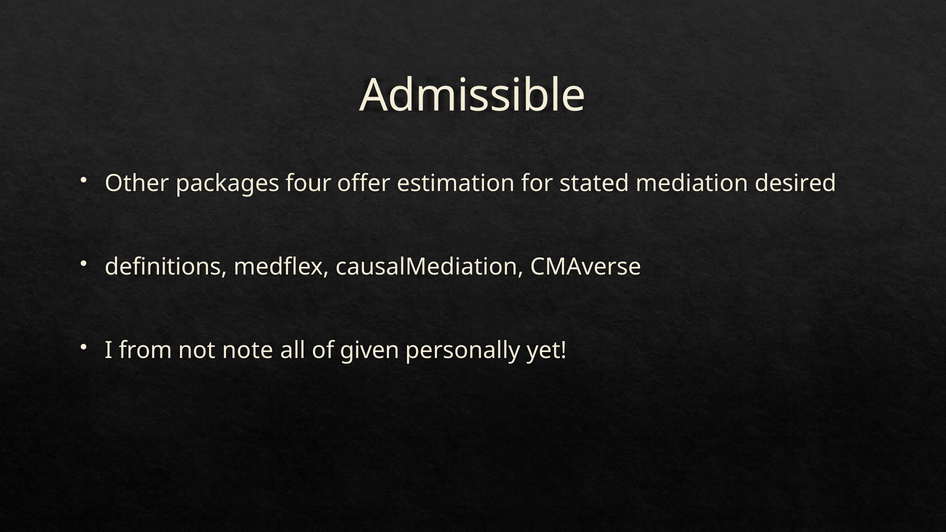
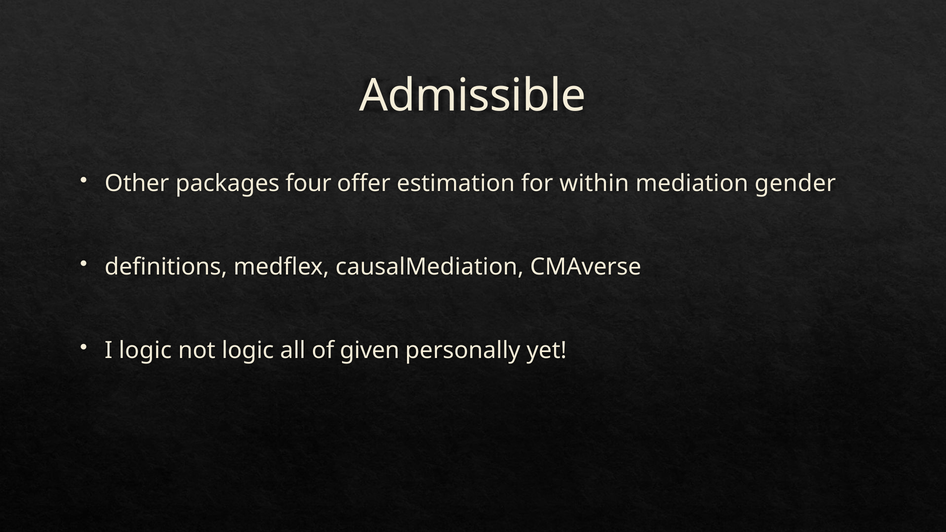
stated: stated -> within
desired: desired -> gender
I from: from -> logic
not note: note -> logic
